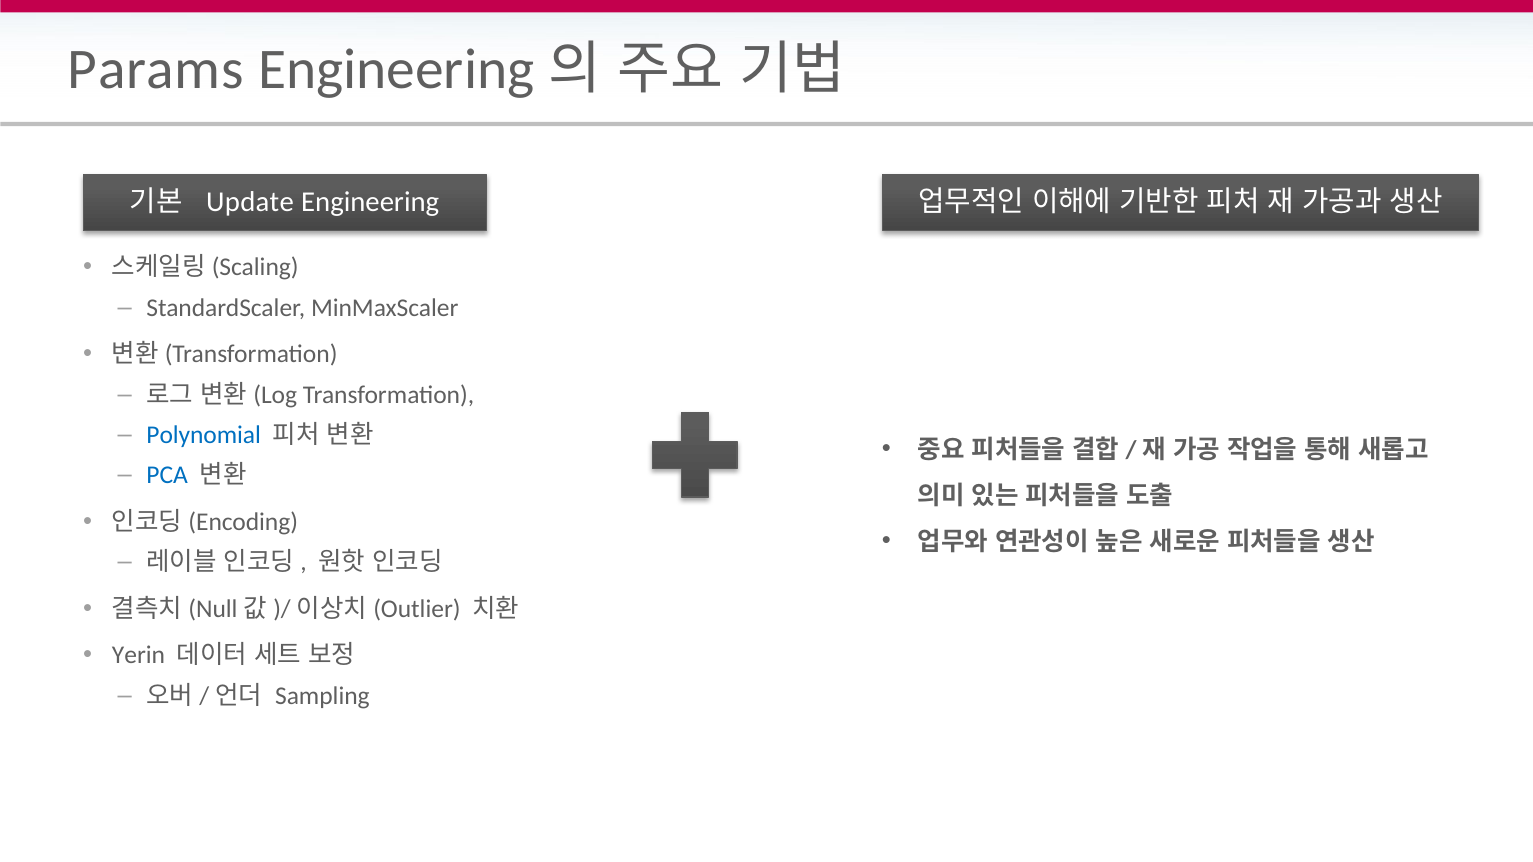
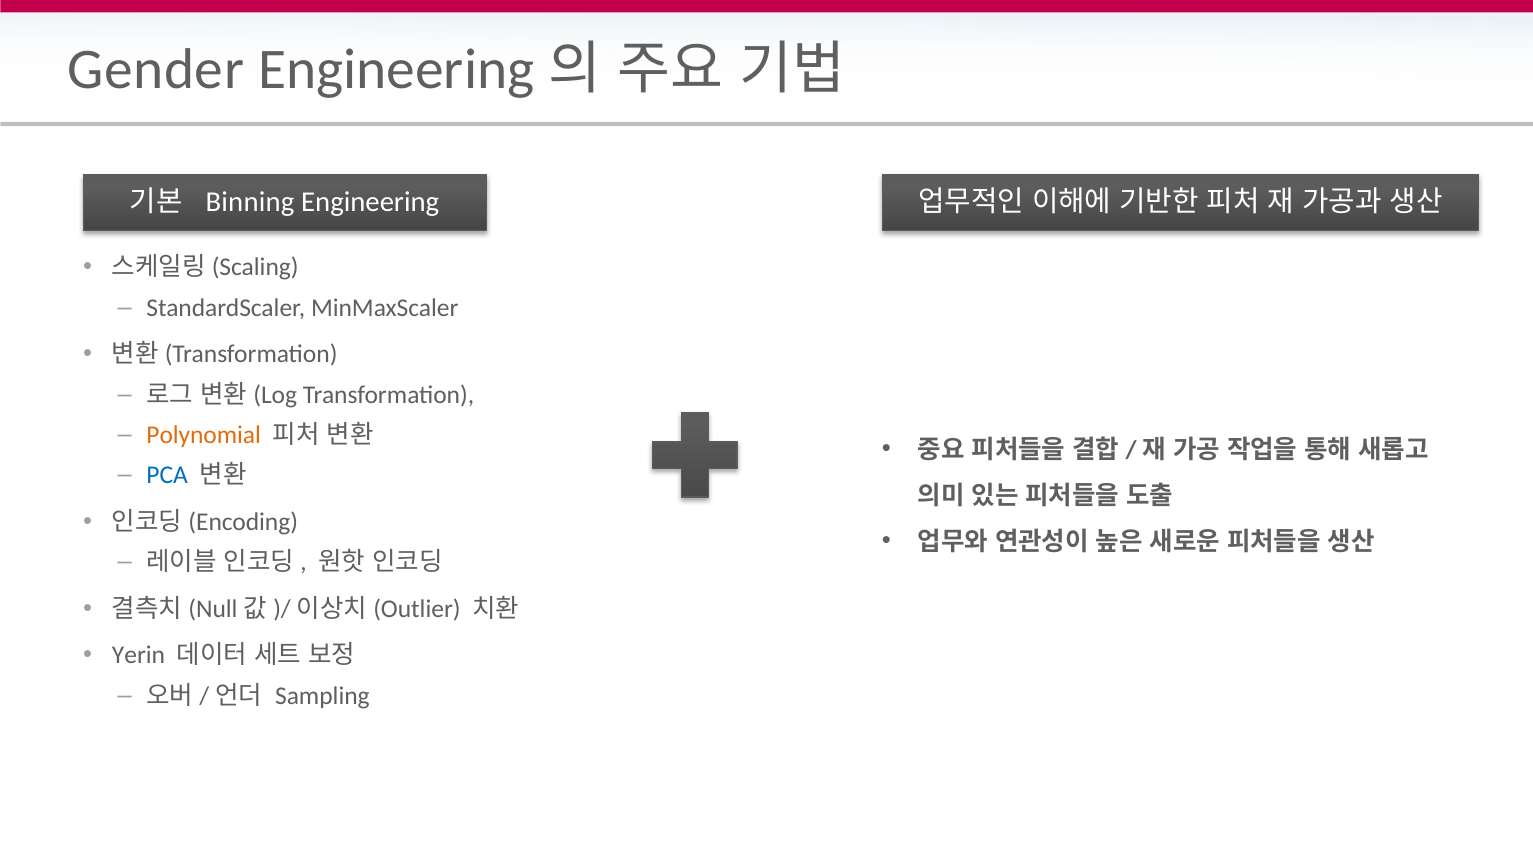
Params: Params -> Gender
Update: Update -> Binning
Polynomial colour: blue -> orange
